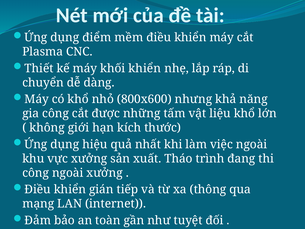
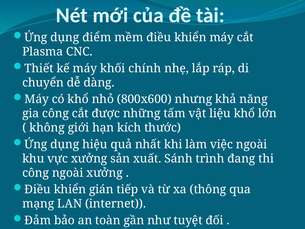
khối khiển: khiển -> chính
Tháo: Tháo -> Sánh
